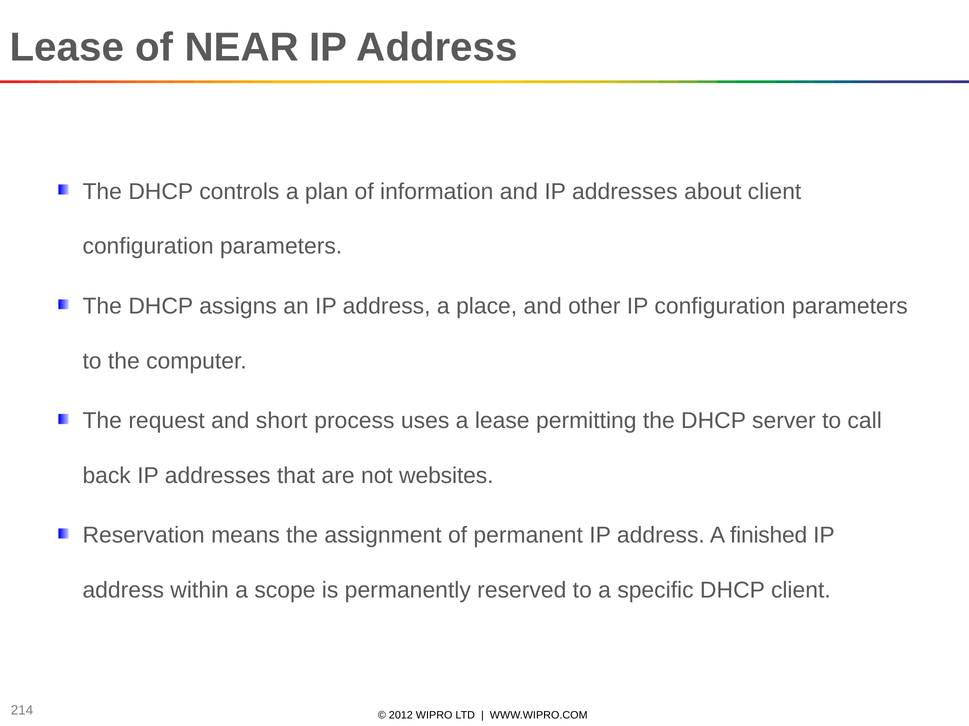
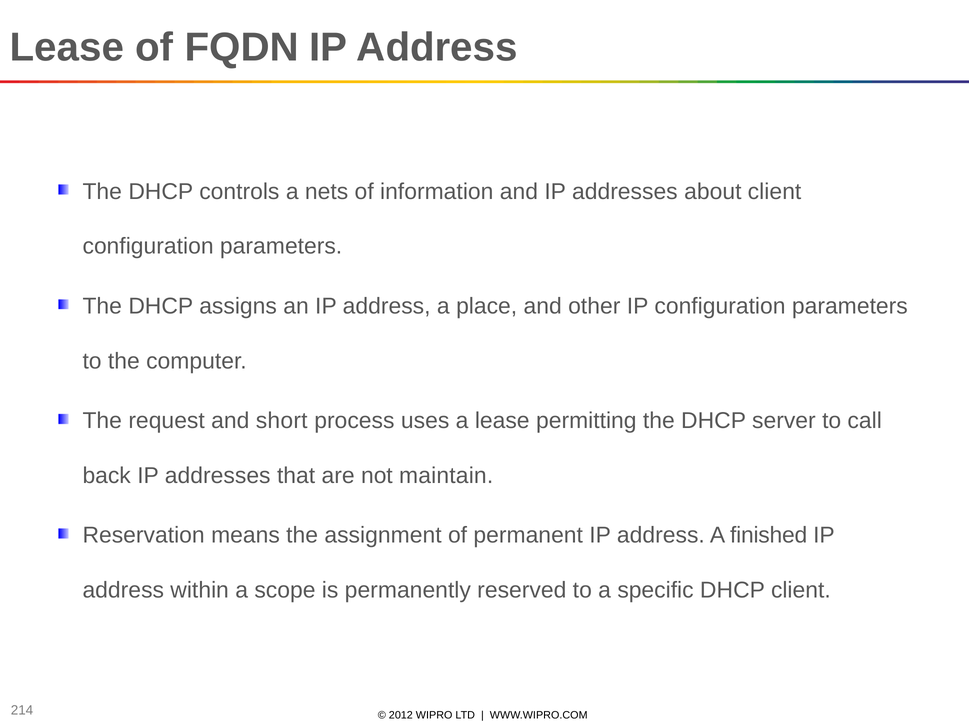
NEAR: NEAR -> FQDN
plan: plan -> nets
websites: websites -> maintain
